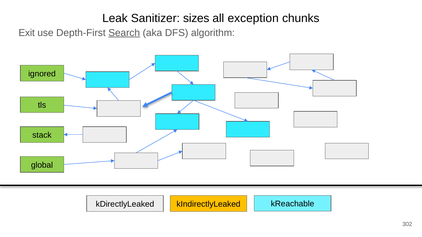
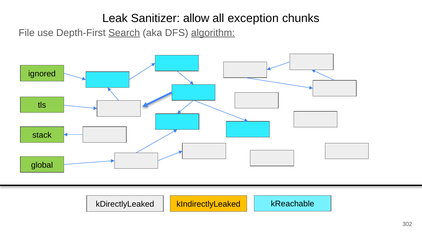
sizes: sizes -> allow
Exit: Exit -> File
algorithm underline: none -> present
